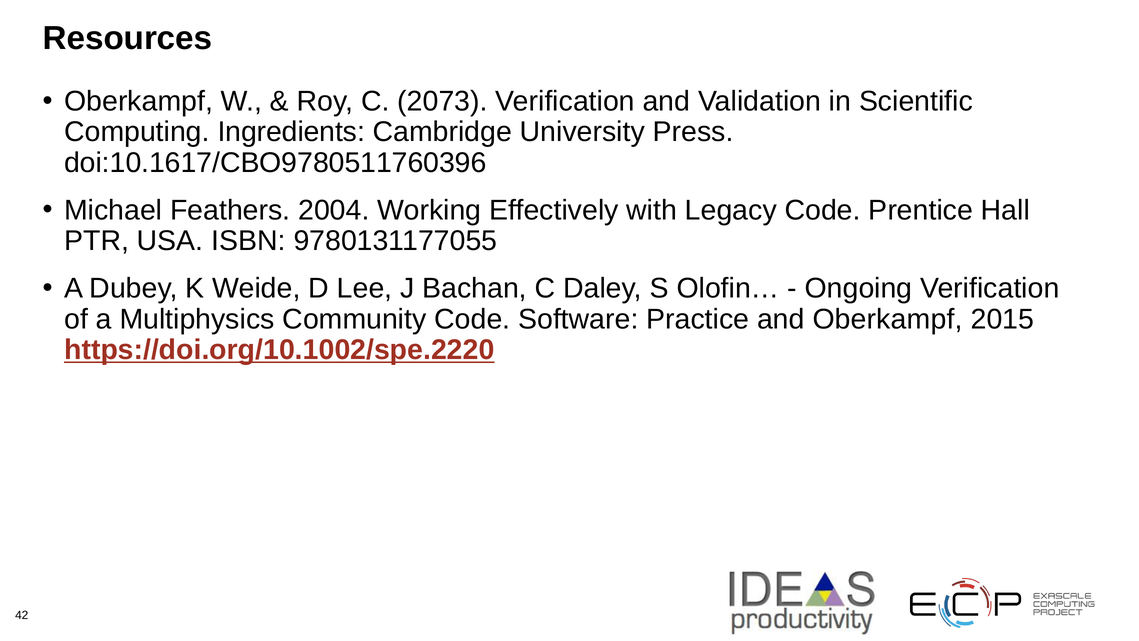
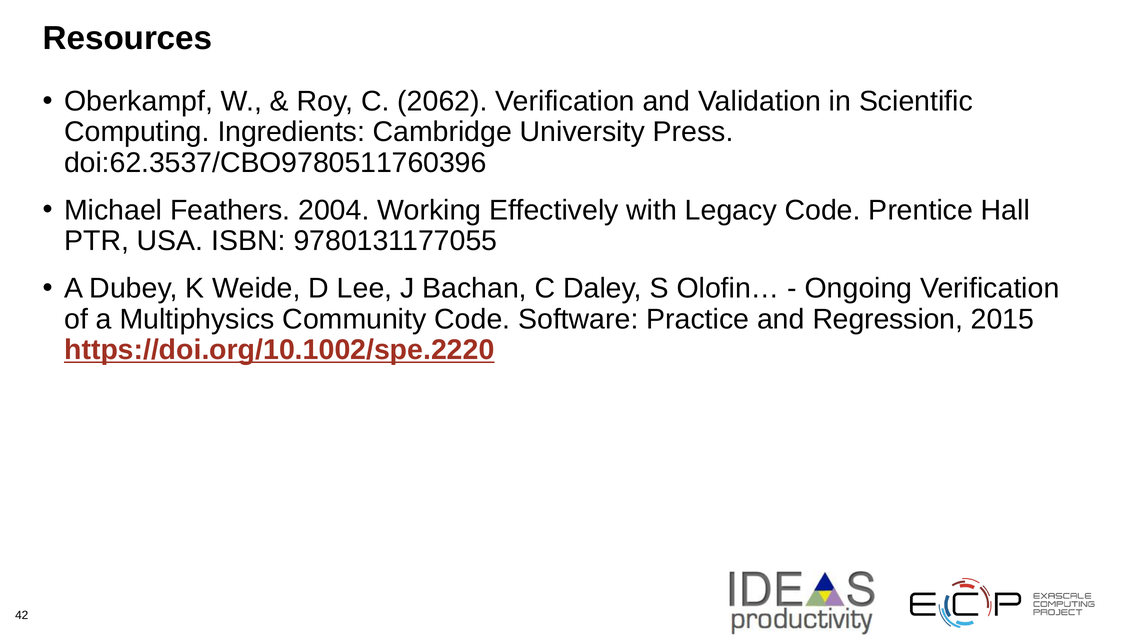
2073: 2073 -> 2062
doi:10.1617/CBO9780511760396: doi:10.1617/CBO9780511760396 -> doi:62.3537/CBO9780511760396
and Oberkampf: Oberkampf -> Regression
